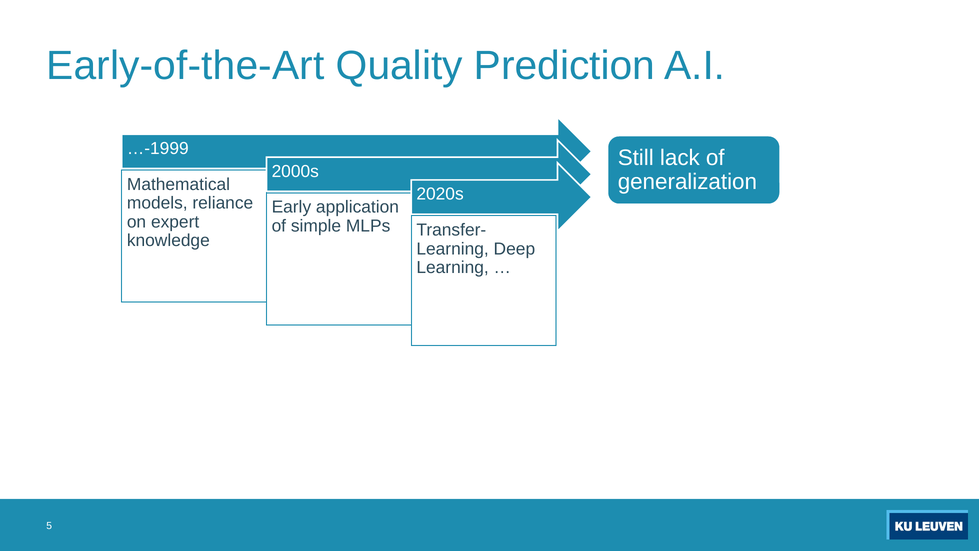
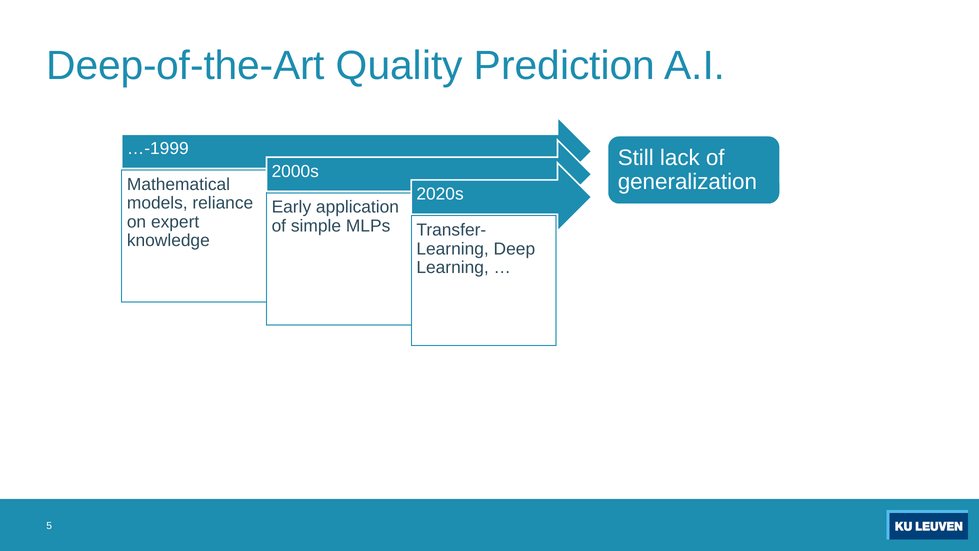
Early-of-the-Art: Early-of-the-Art -> Deep-of-the-Art
